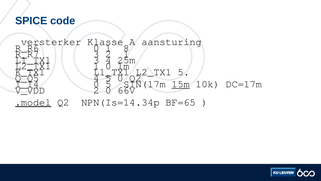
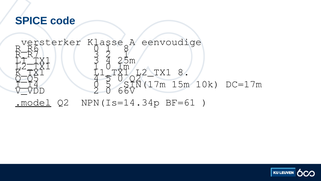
aansturing: aansturing -> eenvoudige
L2_TX1 5: 5 -> 8
15m underline: present -> none
BF=65: BF=65 -> BF=61
